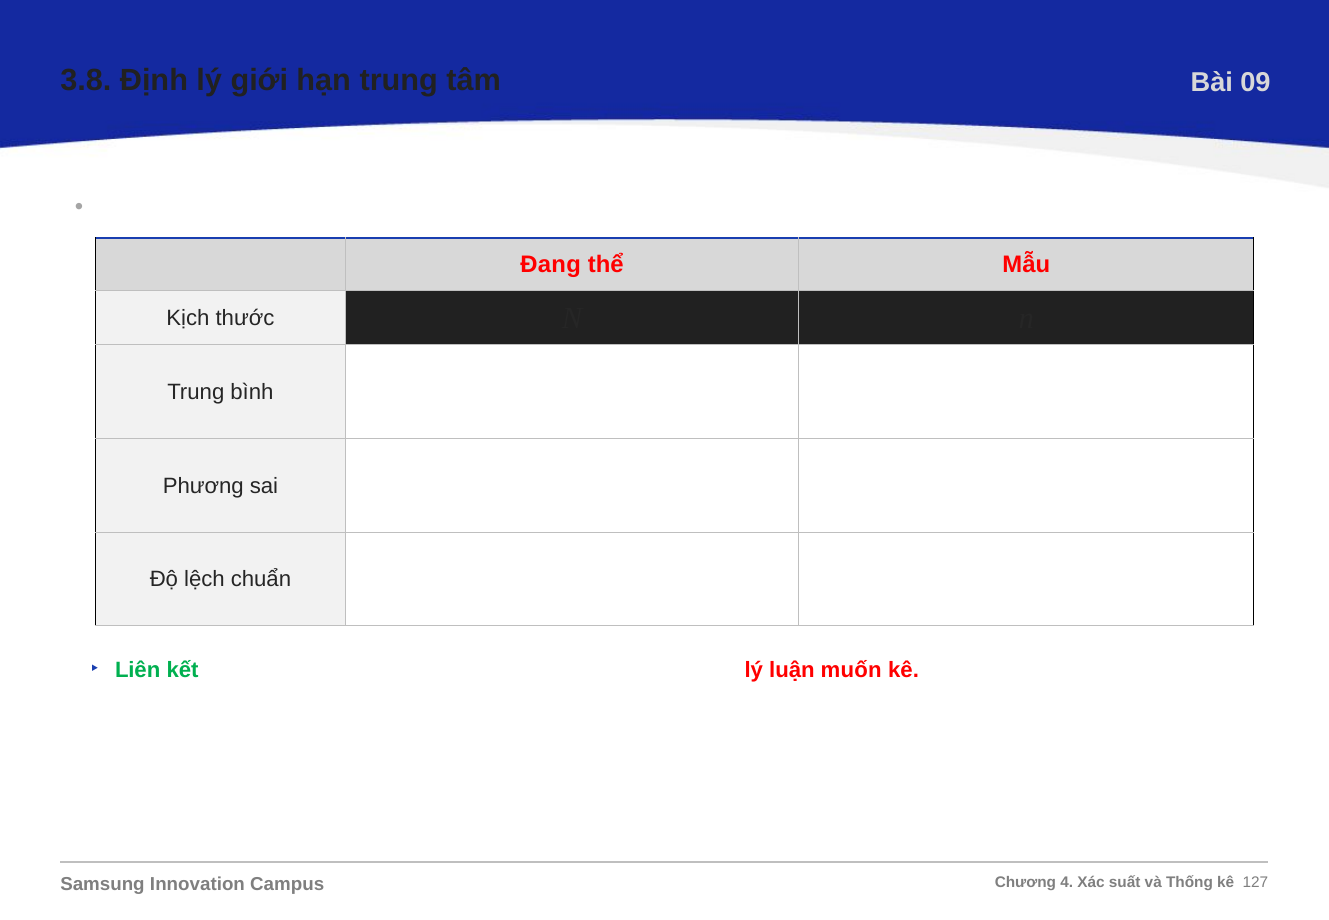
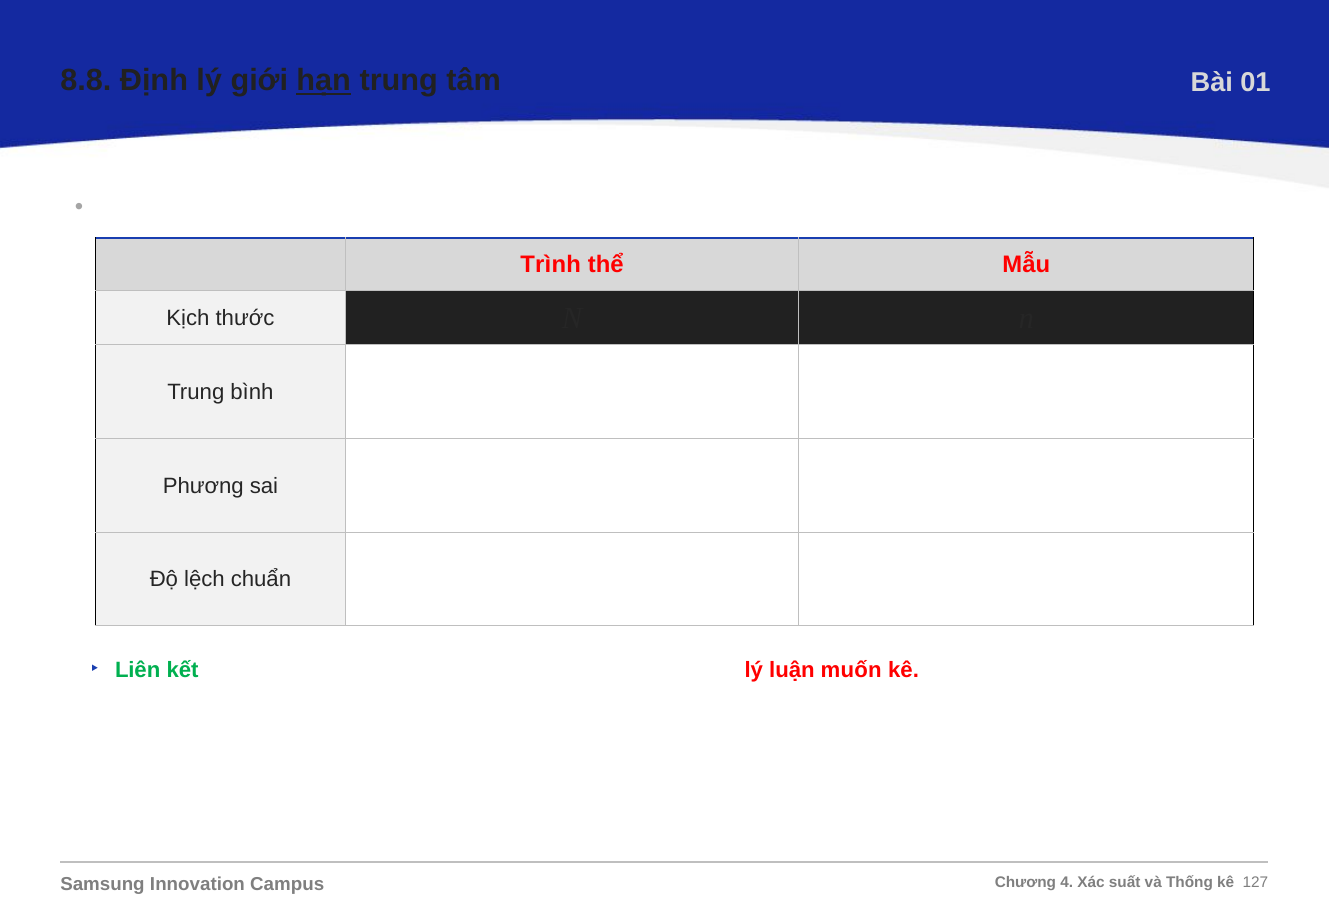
3.8: 3.8 -> 8.8
hạn underline: none -> present
09: 09 -> 01
Đang: Đang -> Trình
